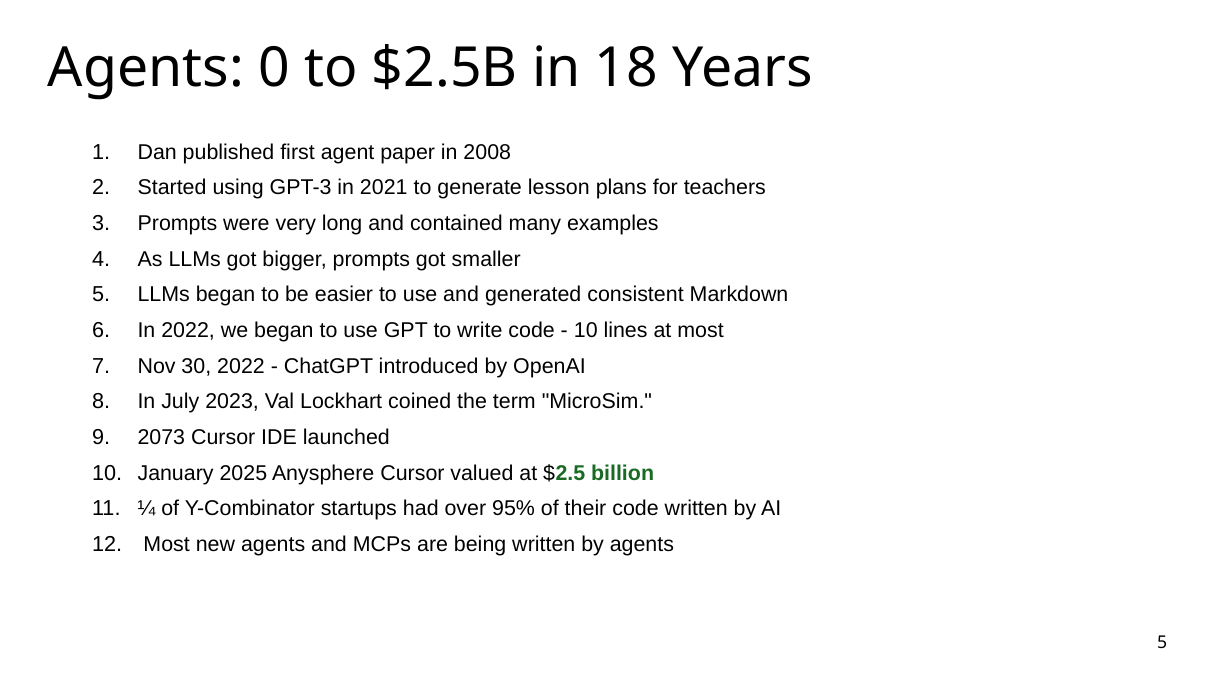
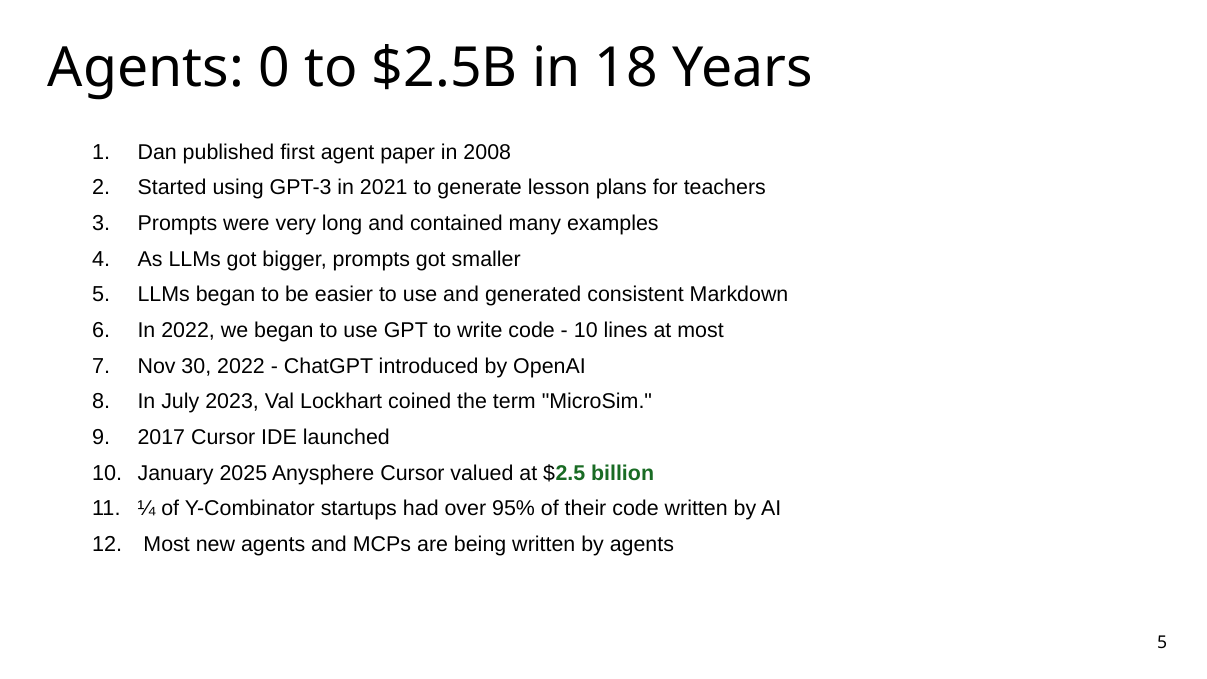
2073: 2073 -> 2017
